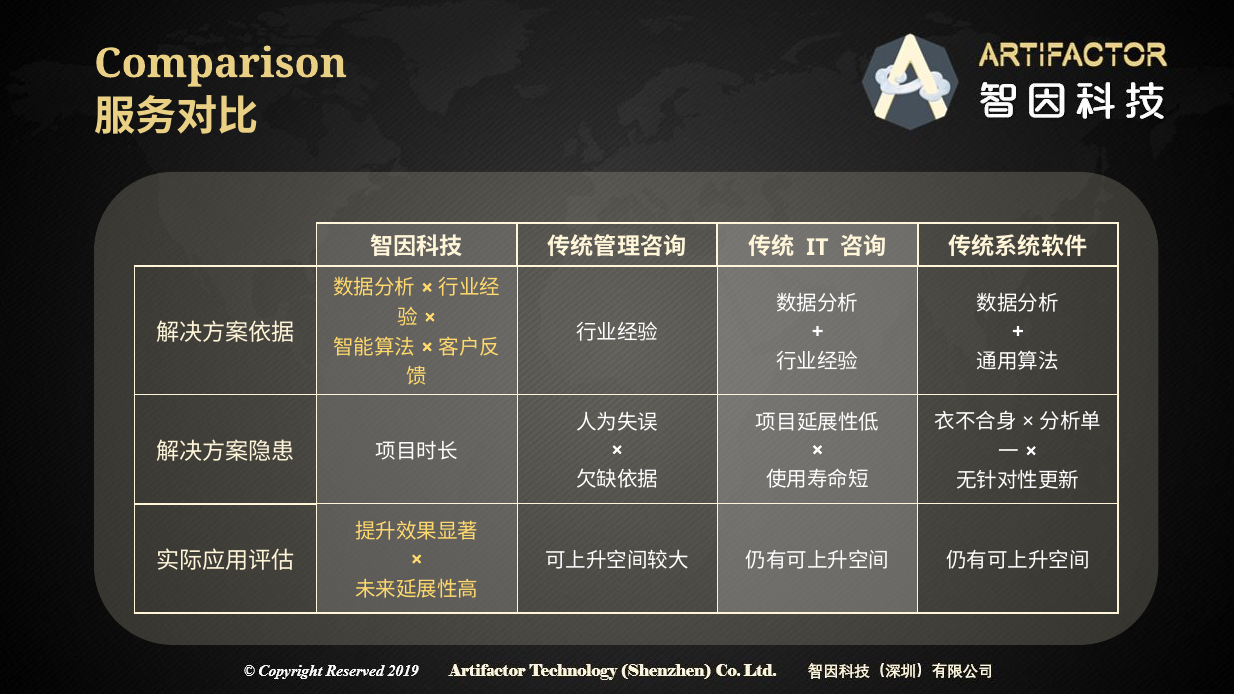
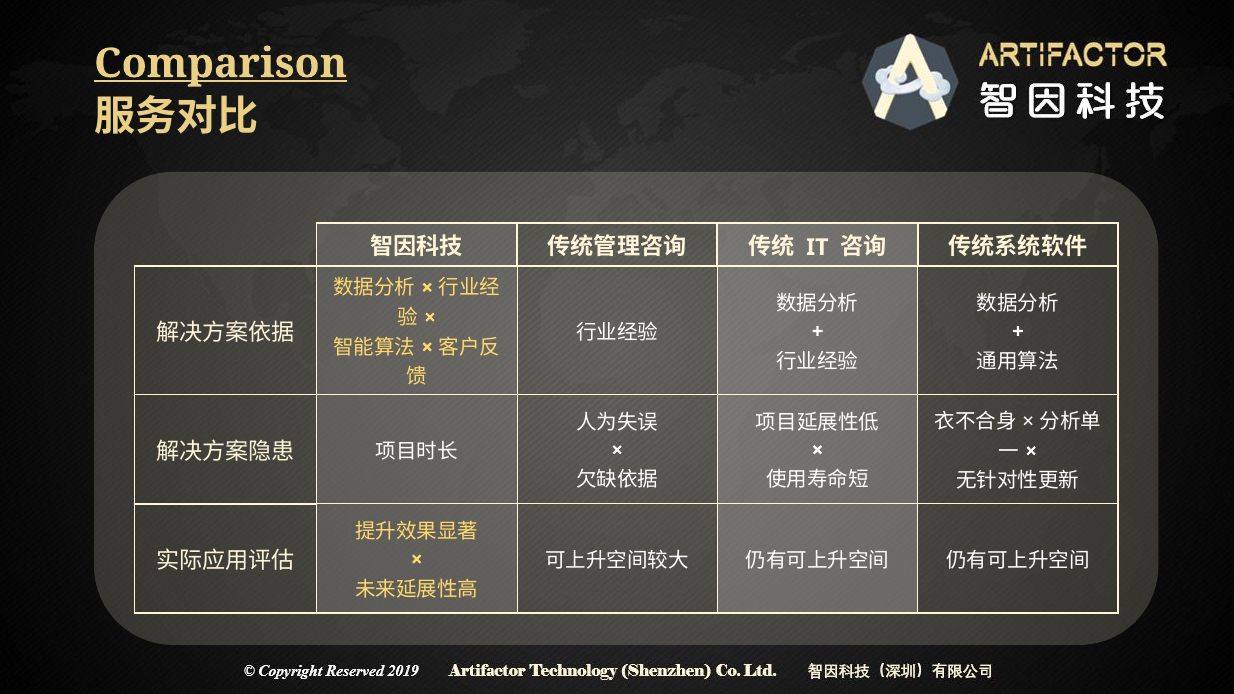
Comparison underline: none -> present
